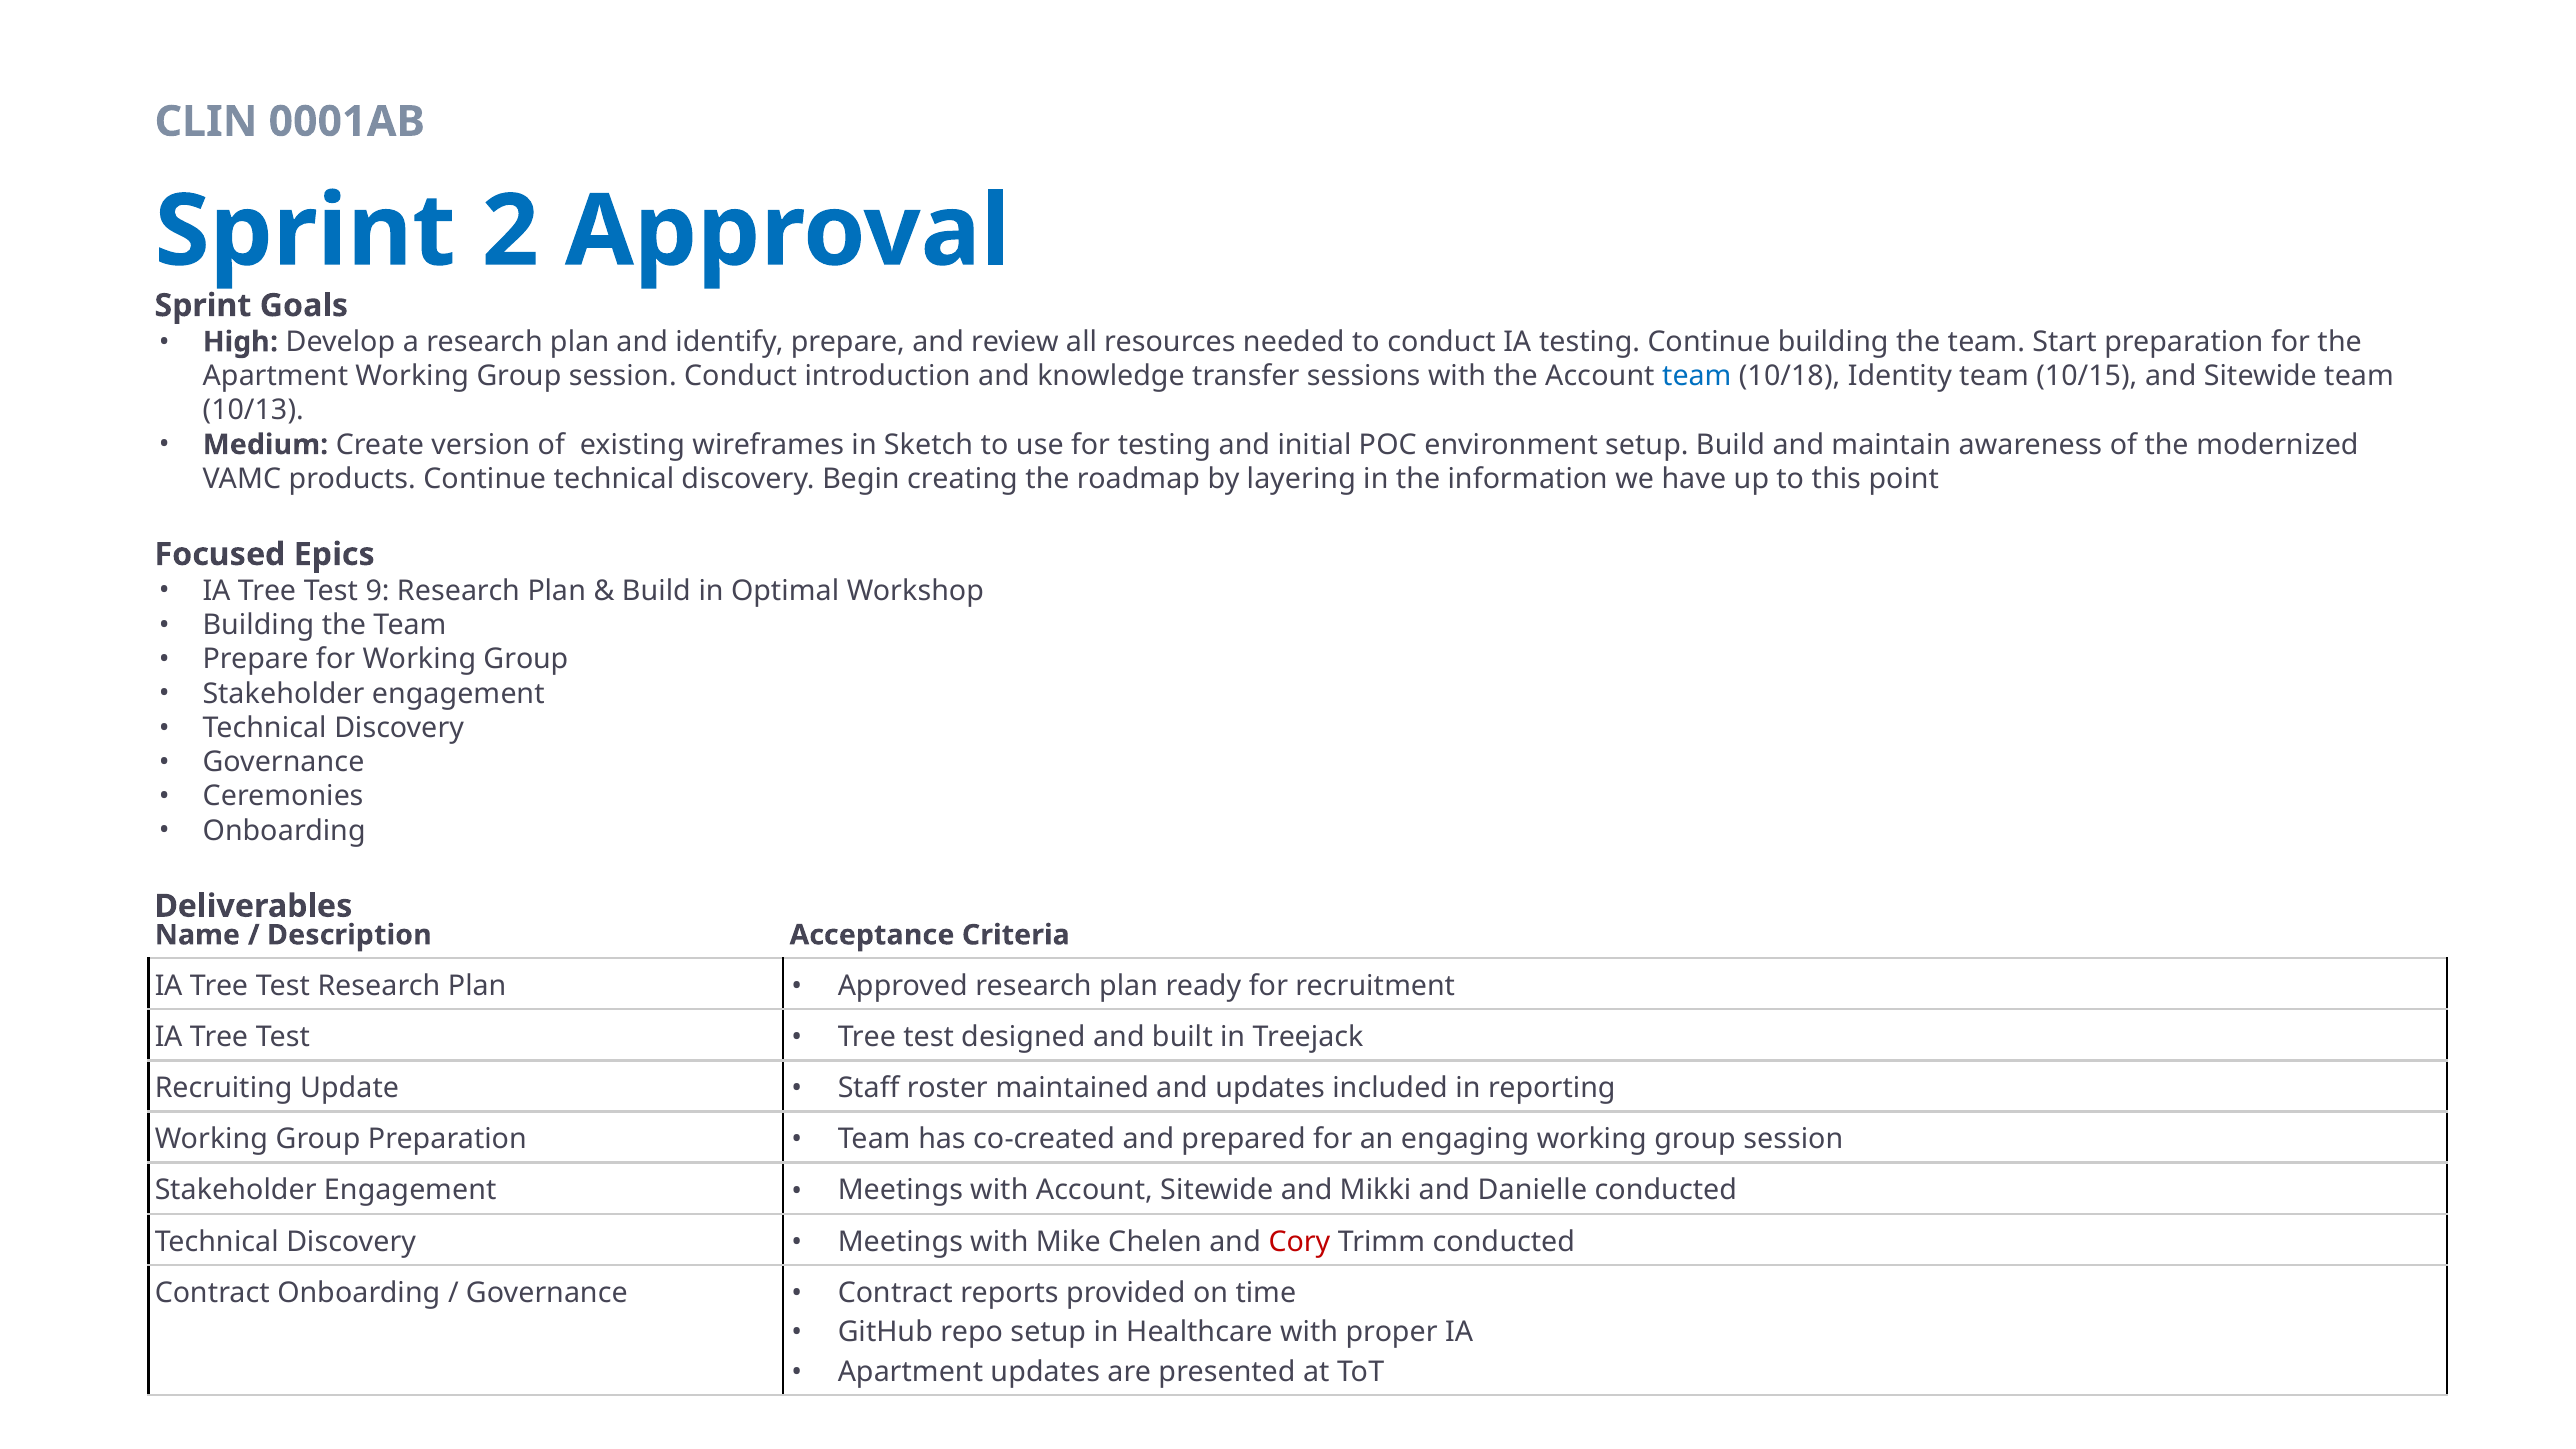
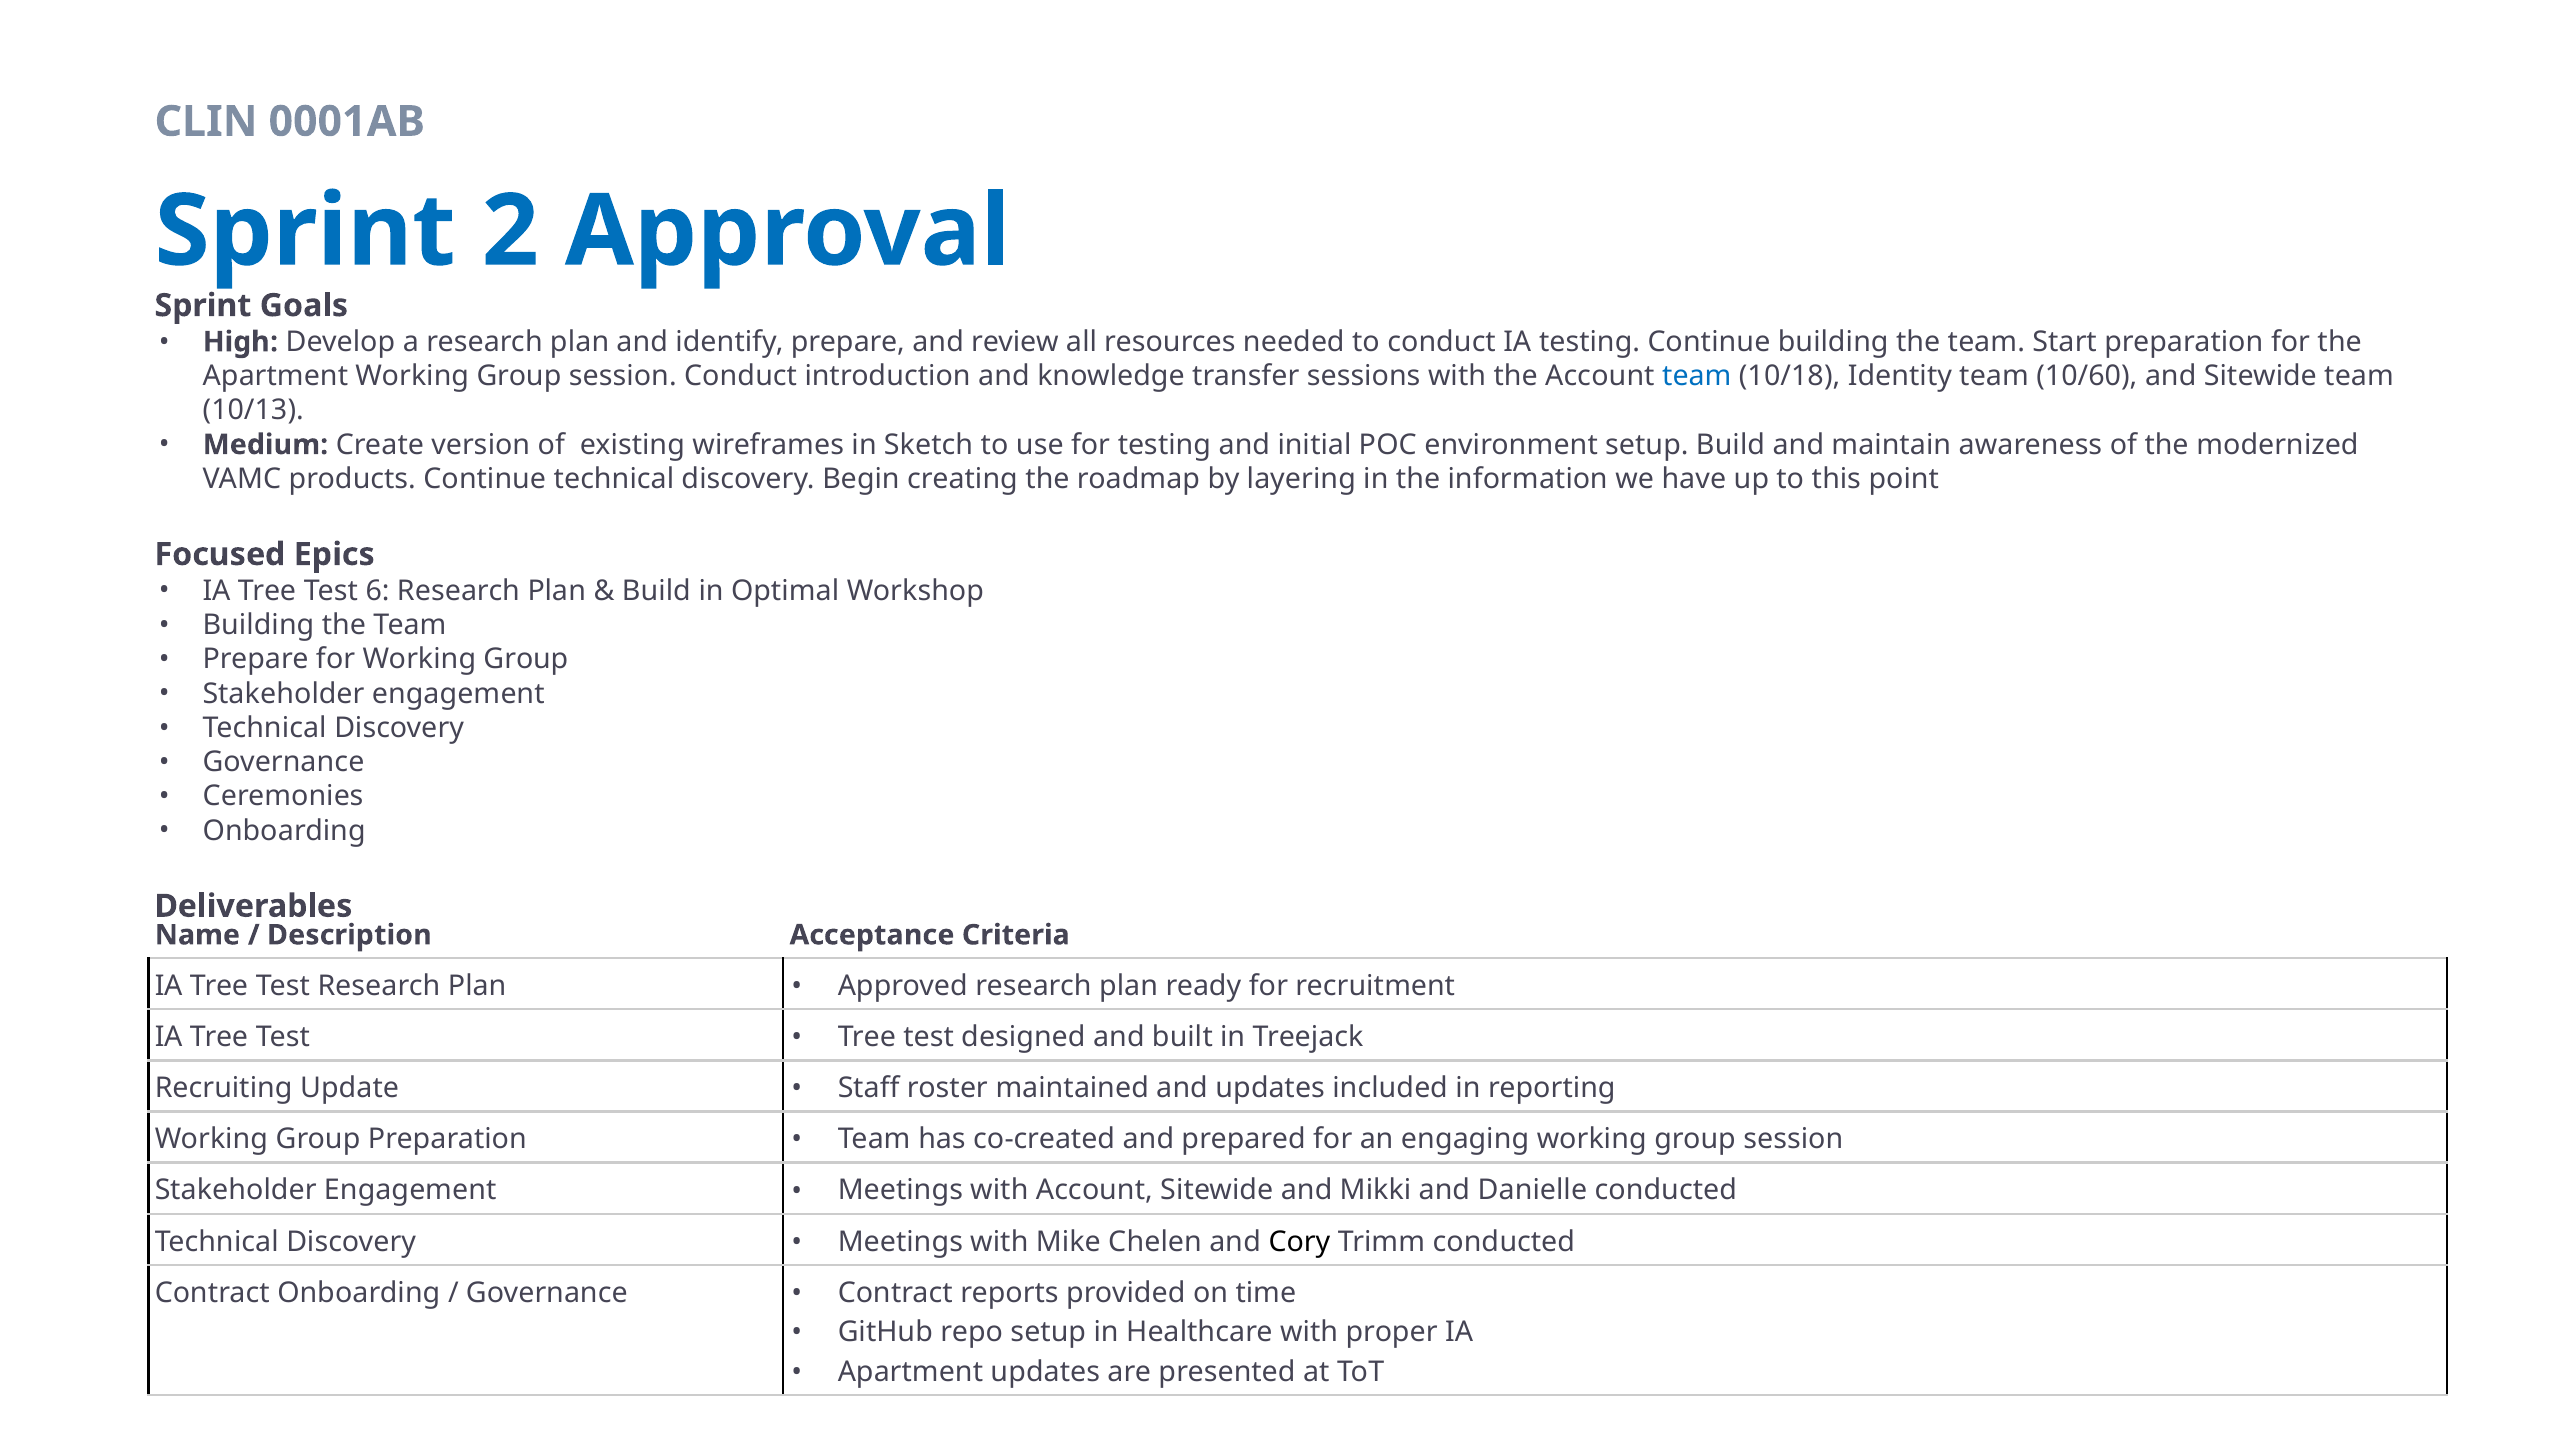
10/15: 10/15 -> 10/60
9: 9 -> 6
Cory colour: red -> black
